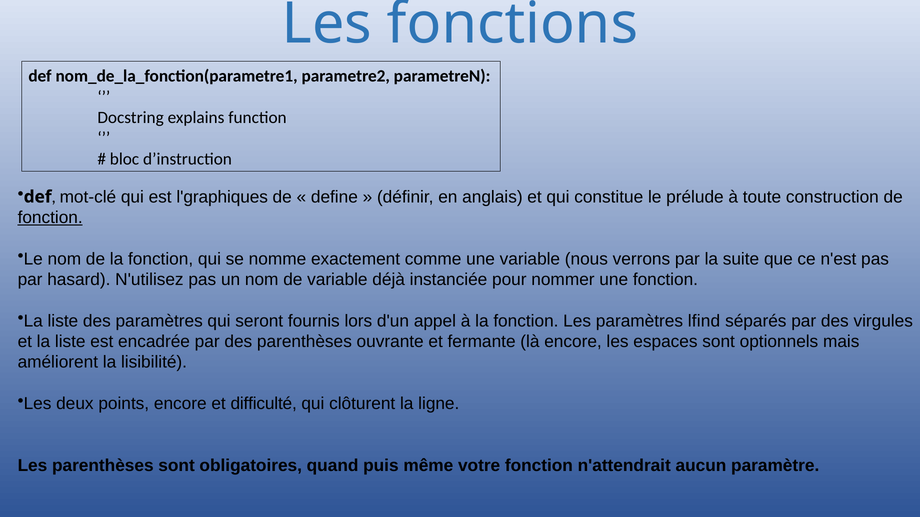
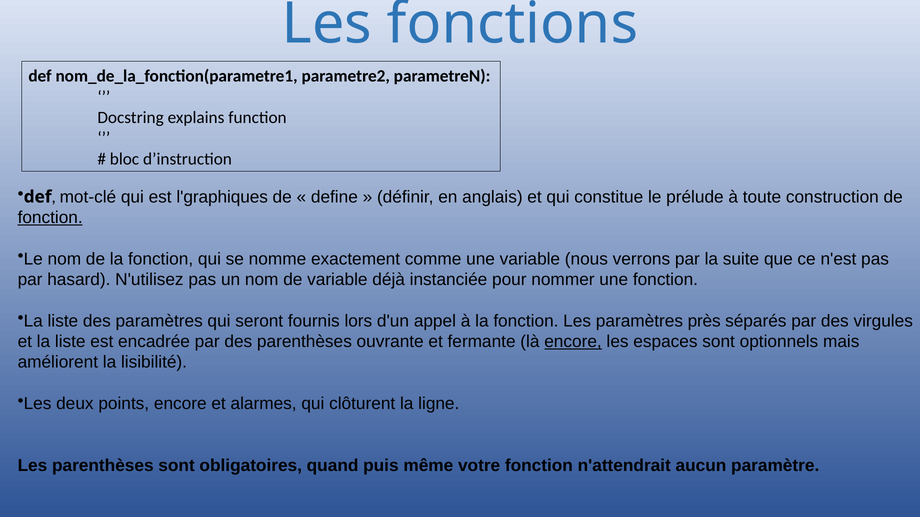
lfind: lfind -> près
encore at (573, 342) underline: none -> present
difficulté: difficulté -> alarmes
